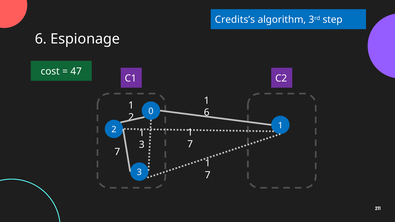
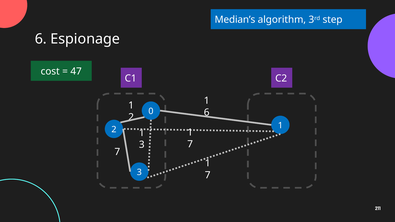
Credits’s: Credits’s -> Median’s
